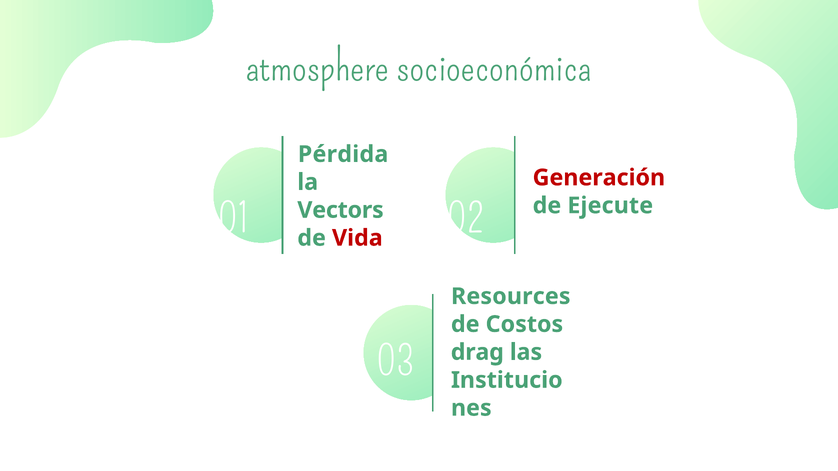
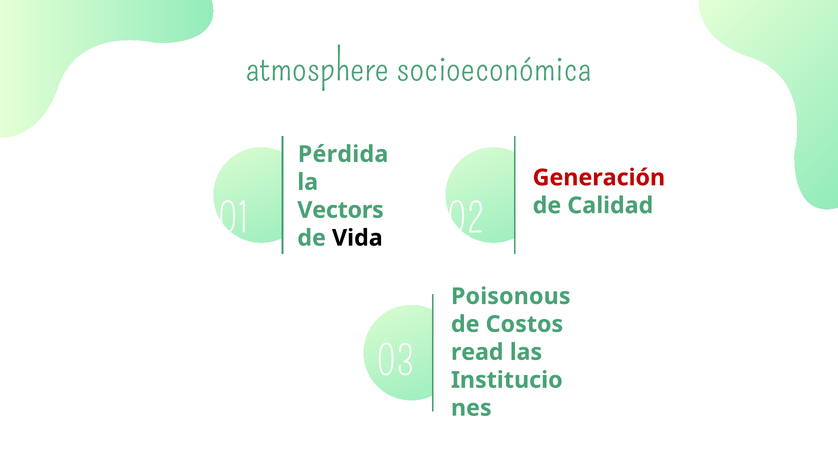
Ejecute: Ejecute -> Calidad
Vida colour: red -> black
Resources: Resources -> Poisonous
drag: drag -> read
